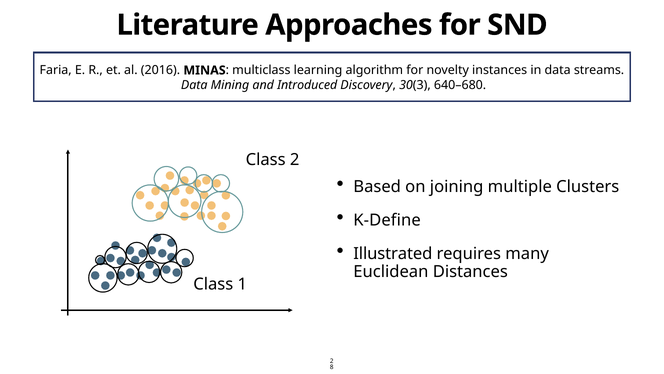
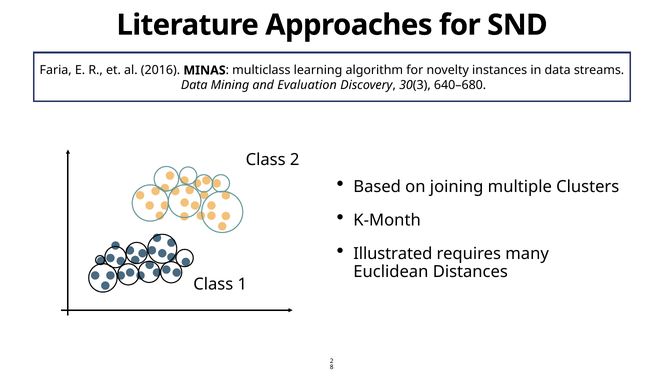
Introduced: Introduced -> Evaluation
K-Define: K-Define -> K-Month
